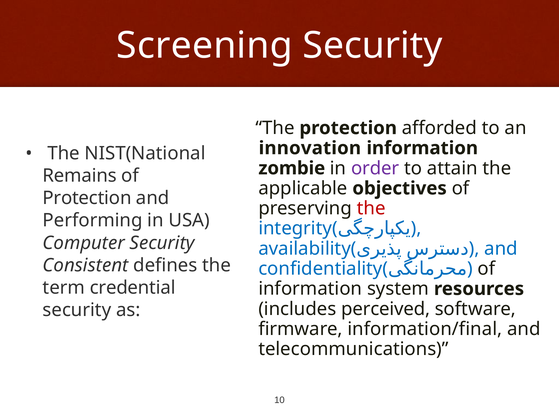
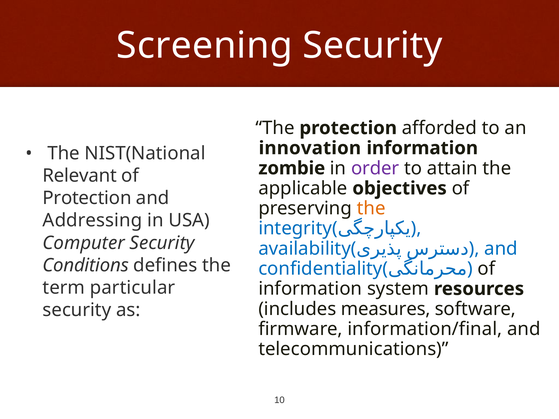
Remains: Remains -> Relevant
the at (371, 209) colour: red -> orange
Performing: Performing -> Addressing
Consistent: Consistent -> Conditions
credential: credential -> particular
perceived: perceived -> measures
